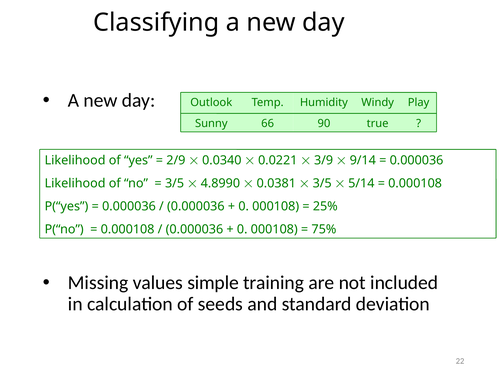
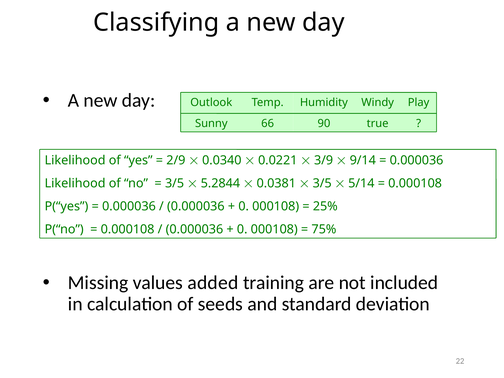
4.8990: 4.8990 -> 5.2844
simple: simple -> added
